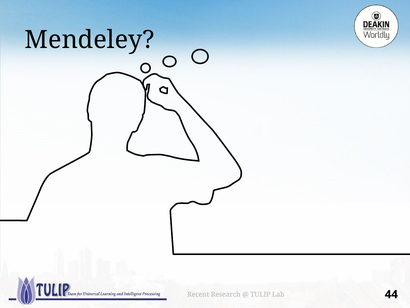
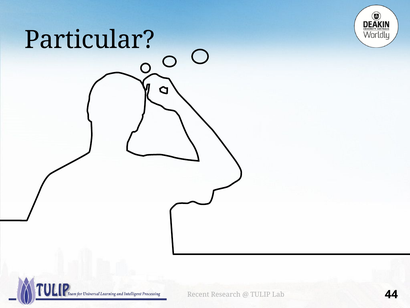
Mendeley: Mendeley -> Particular
